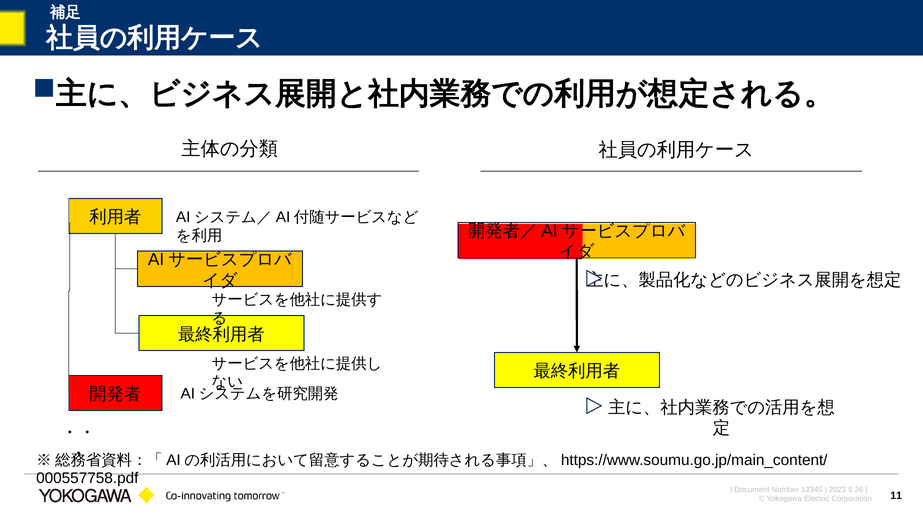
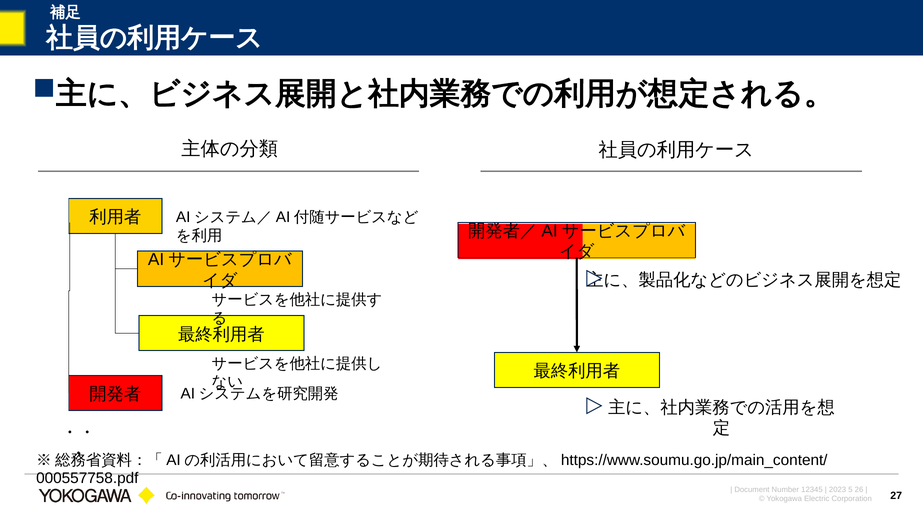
11: 11 -> 27
